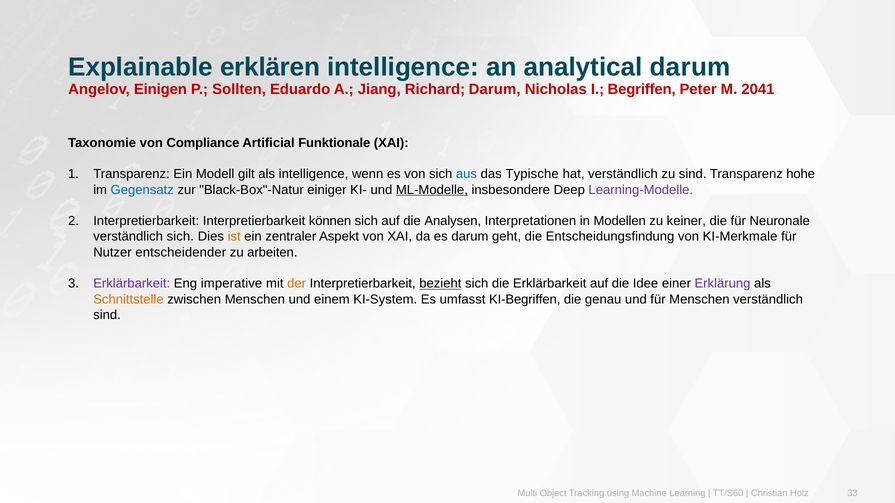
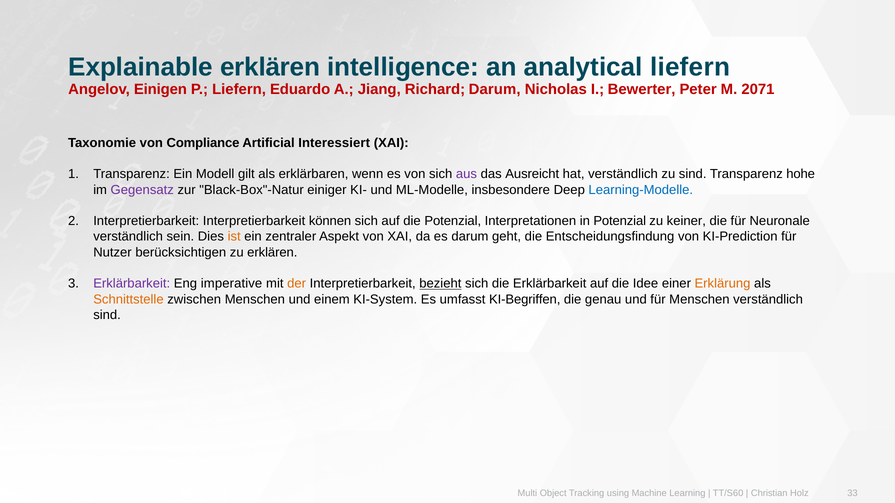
analytical darum: darum -> liefern
P Sollten: Sollten -> Liefern
Begriffen: Begriffen -> Bewerter
2041: 2041 -> 2071
Funktionale: Funktionale -> Interessiert
als intelligence: intelligence -> erklärbaren
aus colour: blue -> purple
Typische: Typische -> Ausreicht
Gegensatz colour: blue -> purple
ML-Modelle underline: present -> none
Learning-Modelle colour: purple -> blue
die Analysen: Analysen -> Potenzial
in Modellen: Modellen -> Potenzial
verständlich sich: sich -> sein
KI-Merkmale: KI-Merkmale -> KI-Prediction
entscheidender: entscheidender -> berücksichtigen
zu arbeiten: arbeiten -> erklären
Erklärung colour: purple -> orange
